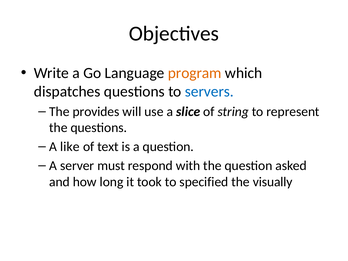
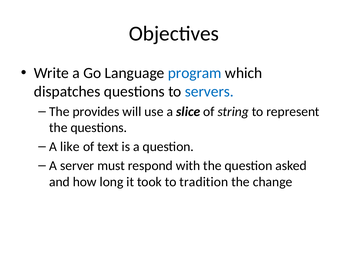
program colour: orange -> blue
specified: specified -> tradition
visually: visually -> change
